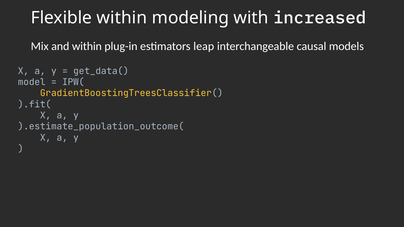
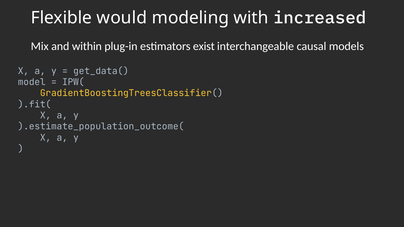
Flexible within: within -> would
leap: leap -> exist
